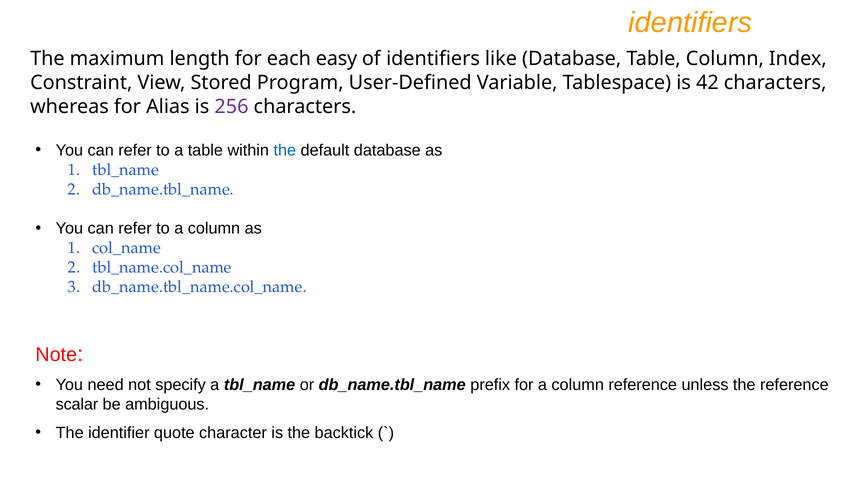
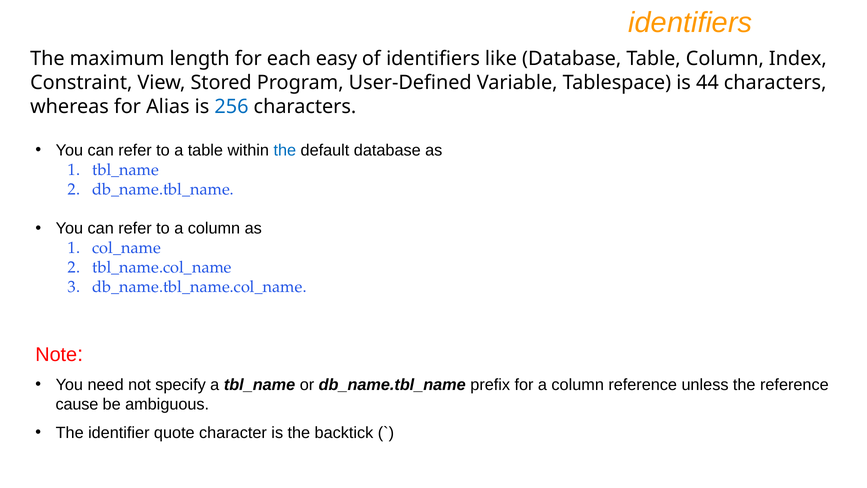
42: 42 -> 44
256 colour: purple -> blue
scalar: scalar -> cause
